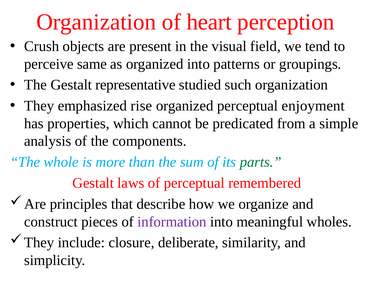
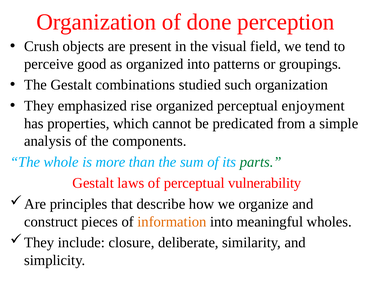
heart: heart -> done
same: same -> good
representative: representative -> combinations
remembered: remembered -> vulnerability
information colour: purple -> orange
